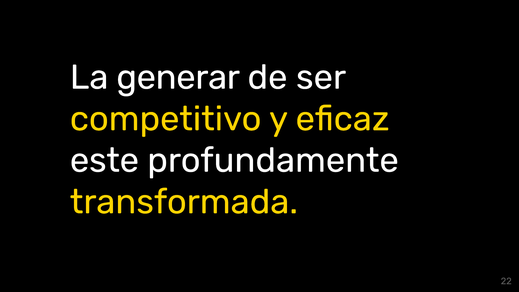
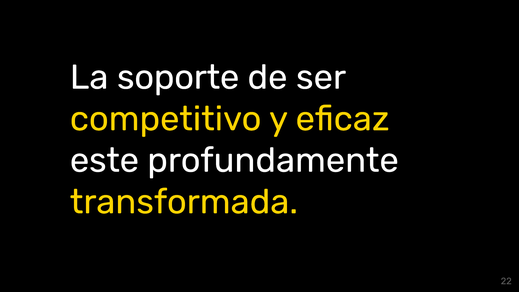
generar: generar -> soporte
